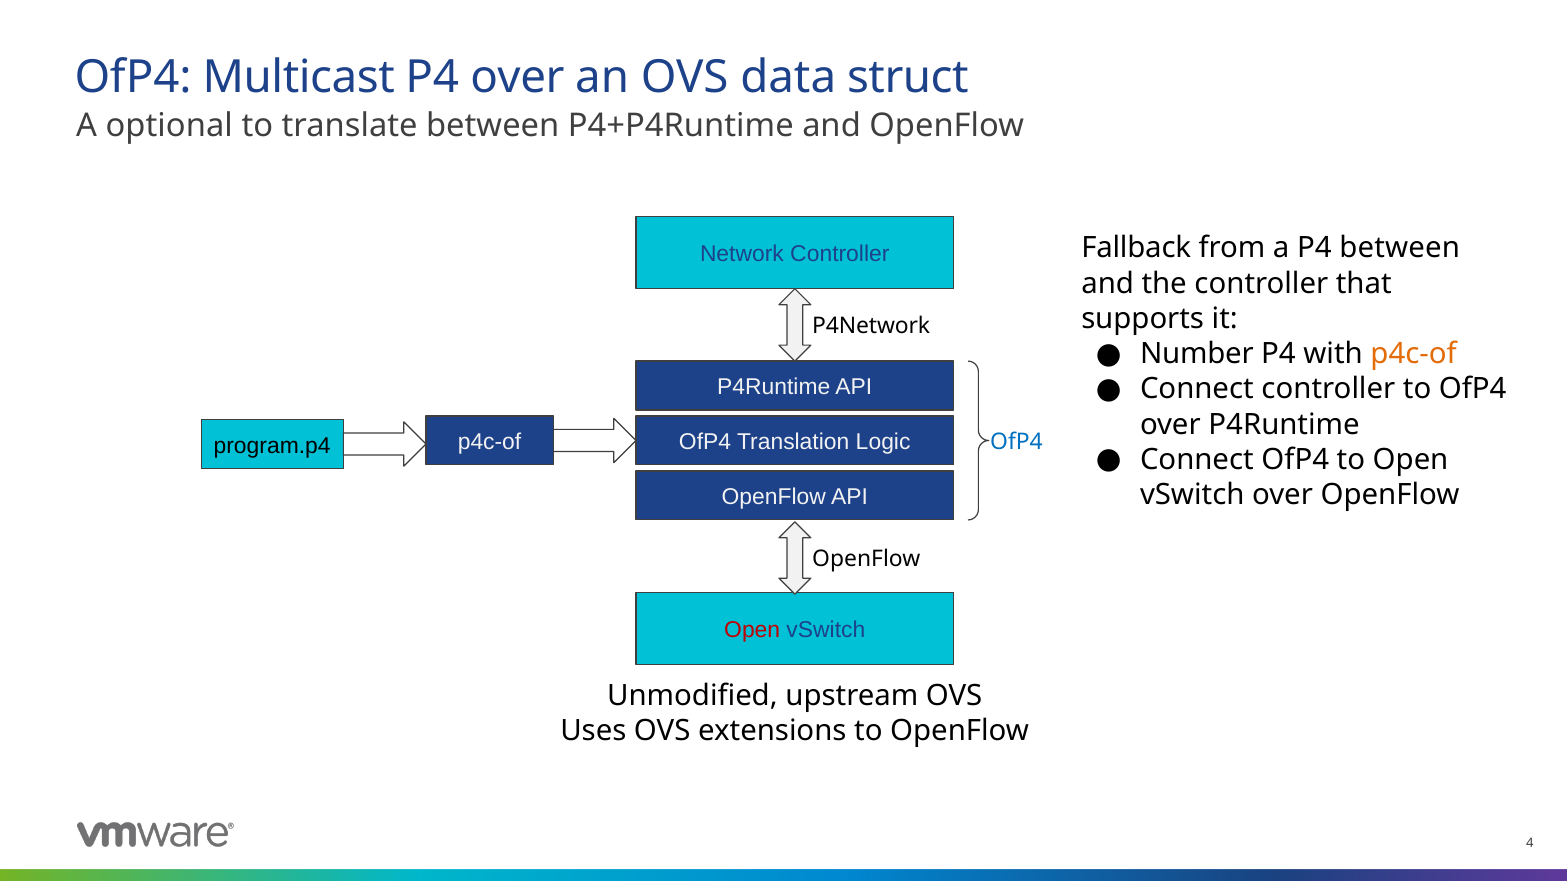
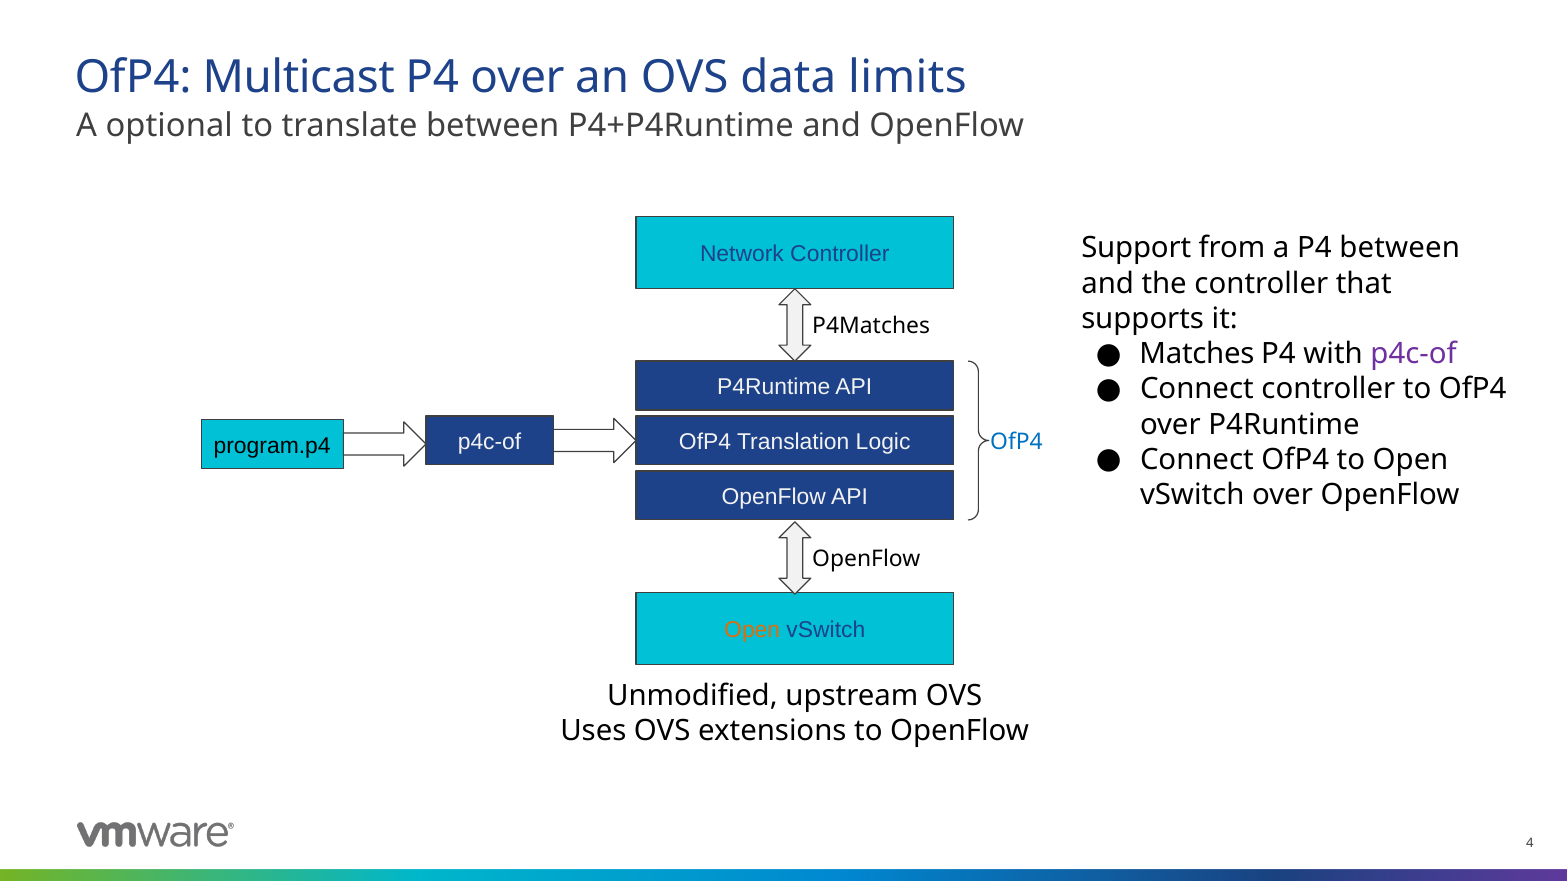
struct: struct -> limits
Fallback: Fallback -> Support
P4Network: P4Network -> P4Matches
Number: Number -> Matches
p4c-of at (1414, 354) colour: orange -> purple
Open at (752, 630) colour: red -> orange
